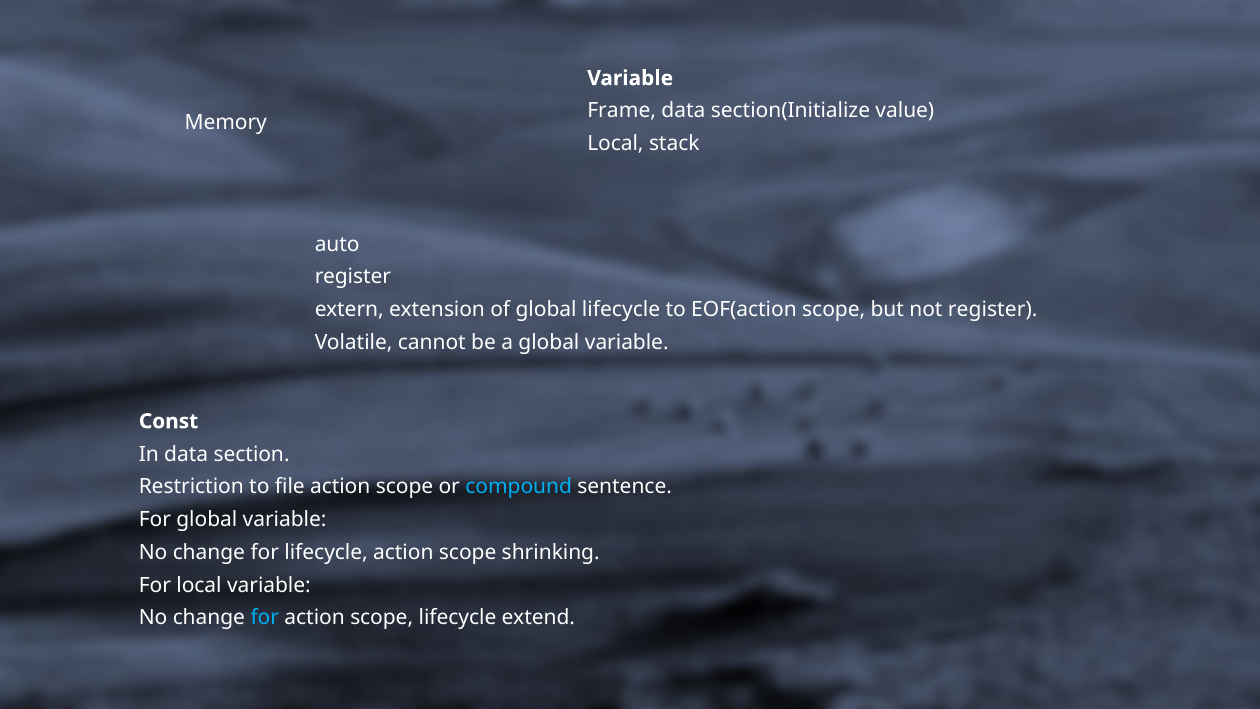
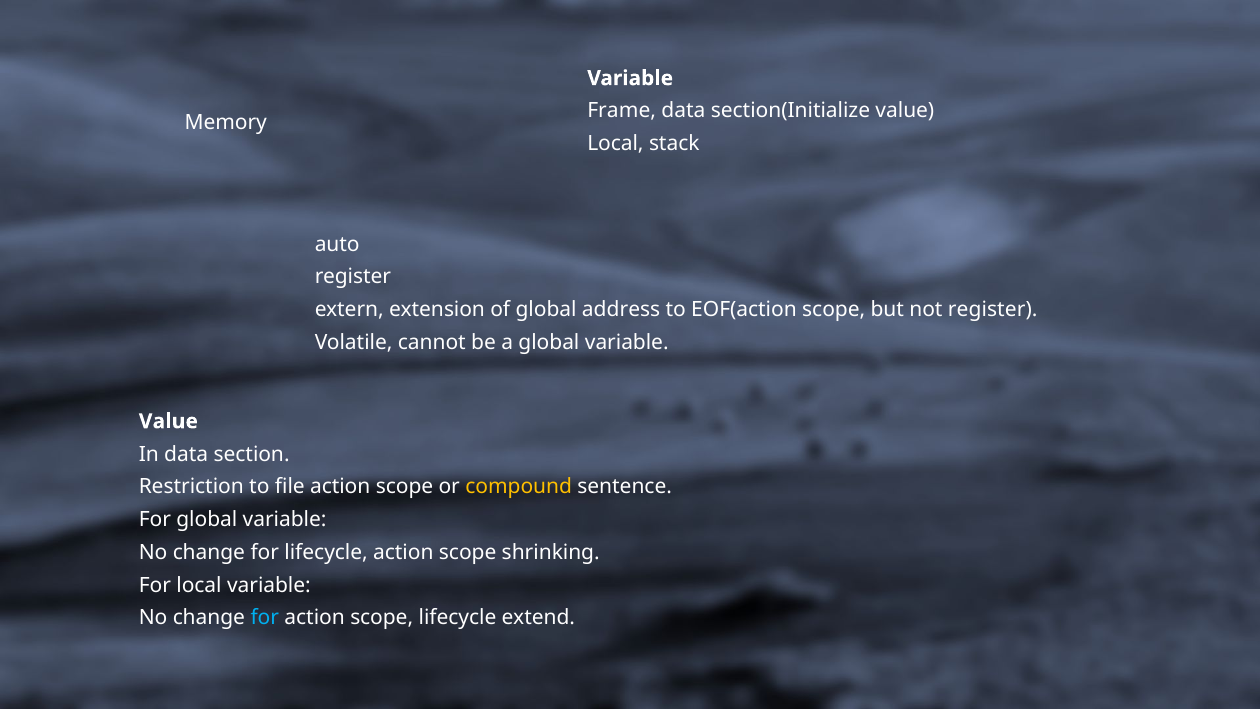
global lifecycle: lifecycle -> address
Const at (169, 421): Const -> Value
compound colour: light blue -> yellow
